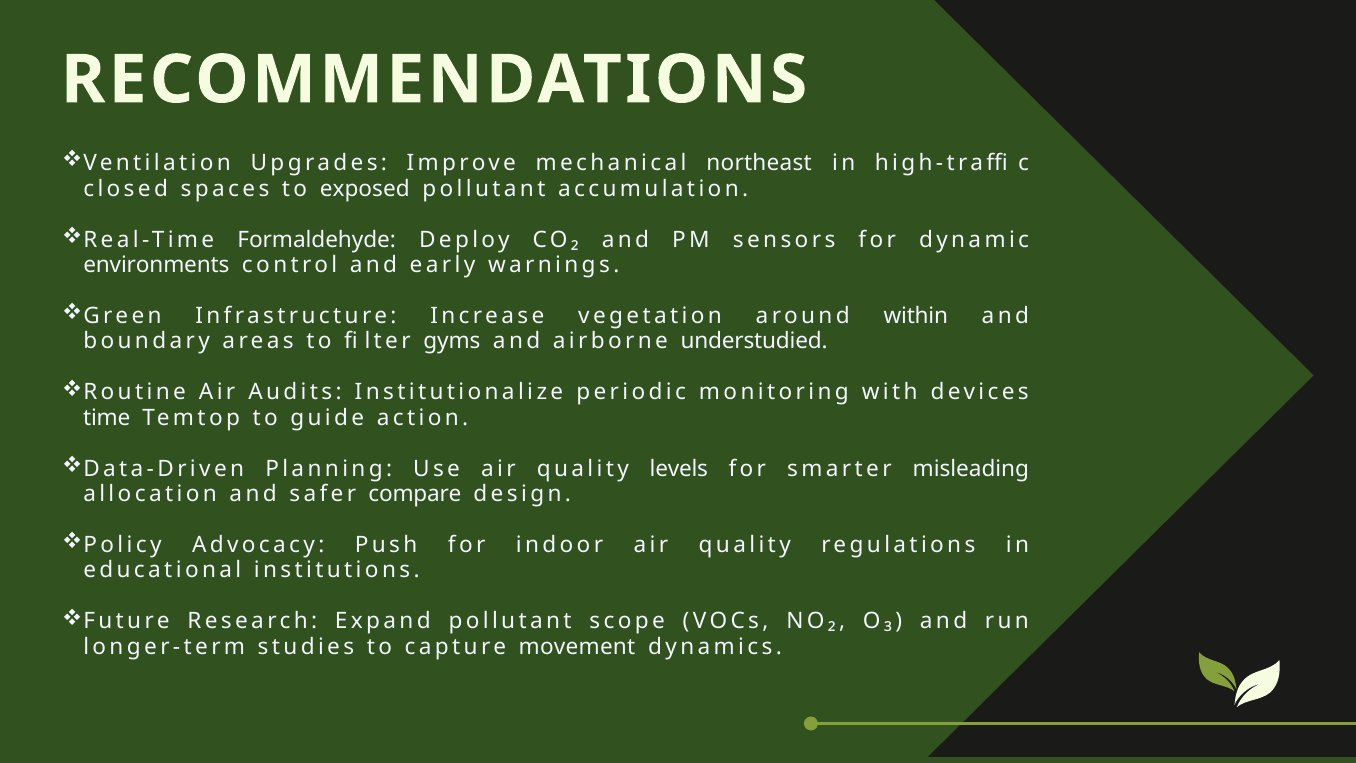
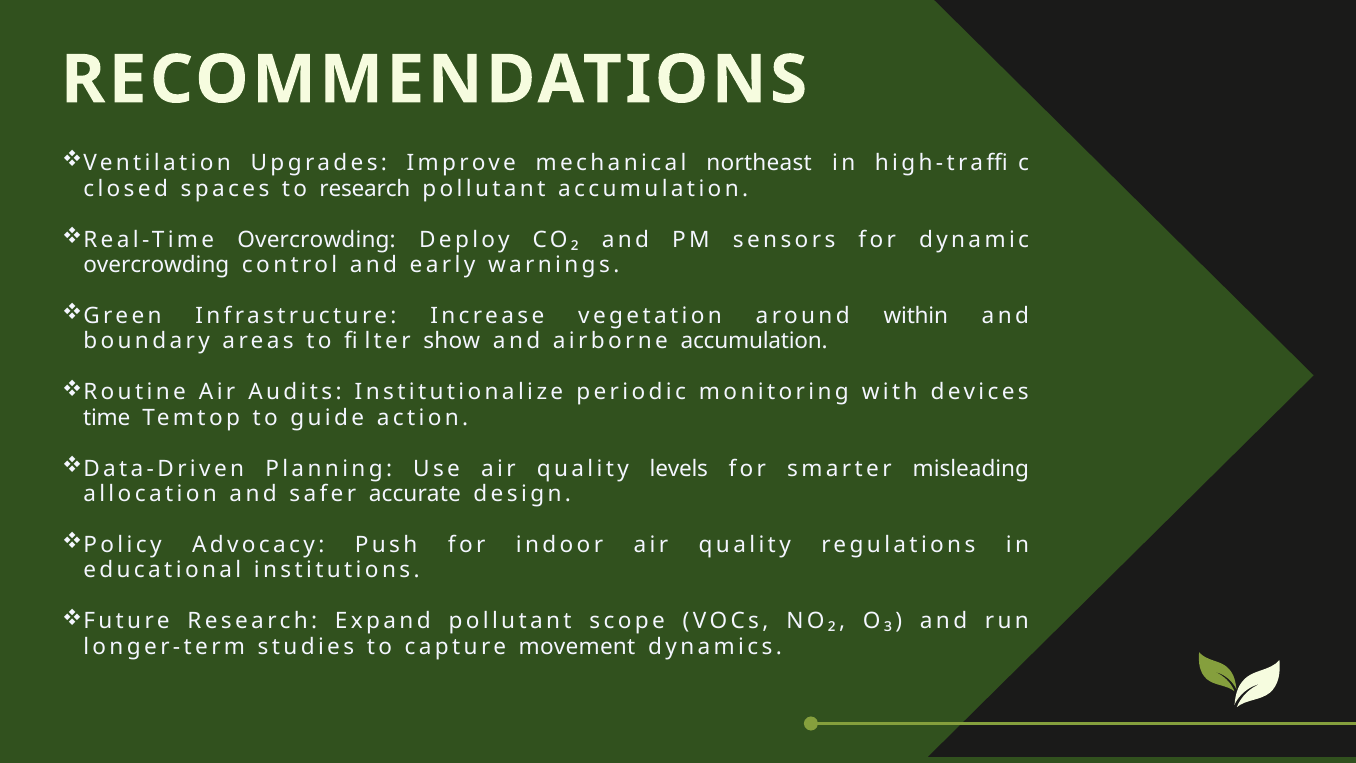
to exposed: exposed -> research
Real-Time Formaldehyde: Formaldehyde -> Overcrowding
environments at (156, 265): environments -> overcrowding
gyms: gyms -> show
airborne understudied: understudied -> accumulation
compare: compare -> accurate
